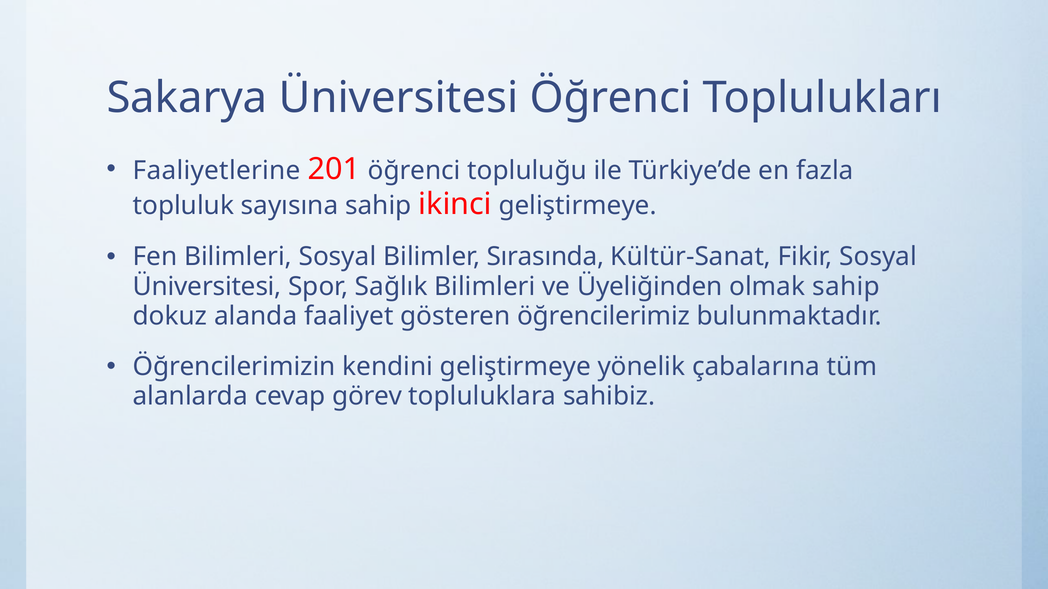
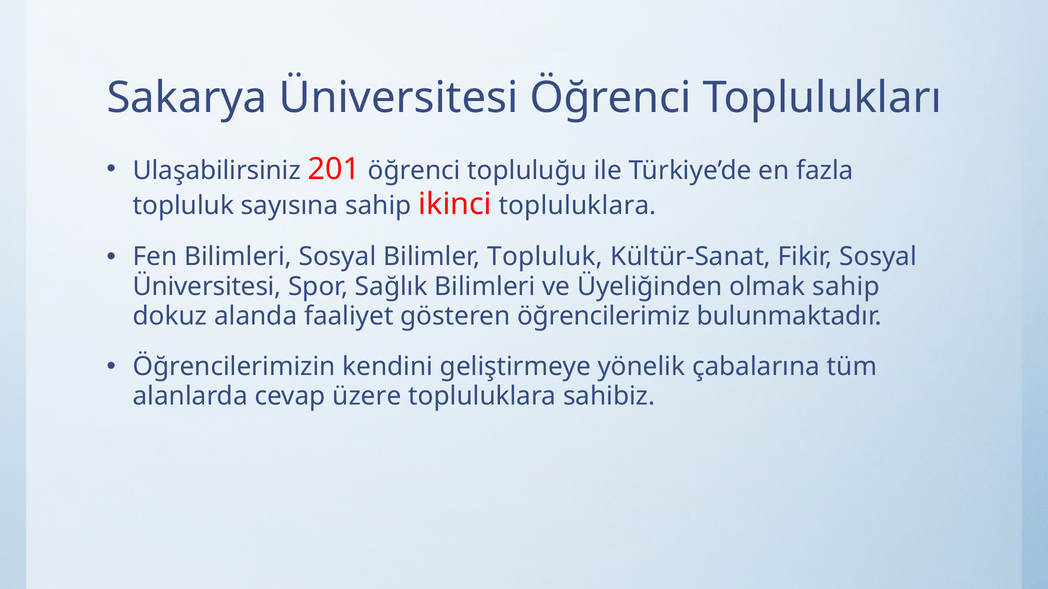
Faaliyetlerine: Faaliyetlerine -> Ulaşabilirsiniz
ikinci geliştirmeye: geliştirmeye -> topluluklara
Bilimler Sırasında: Sırasında -> Topluluk
görev: görev -> üzere
